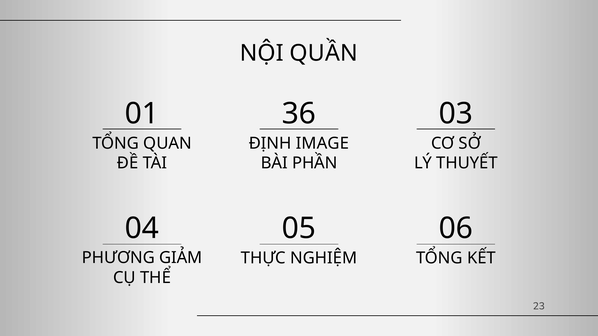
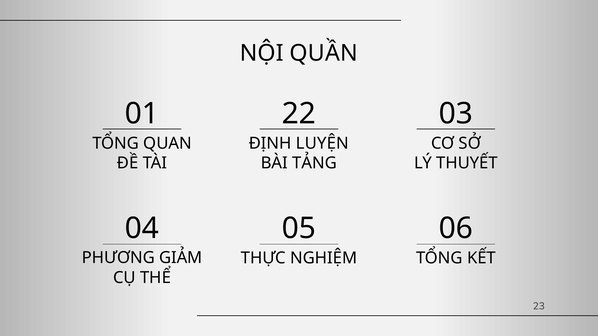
36: 36 -> 22
IMAGE: IMAGE -> LUYỆN
PHẦN: PHẦN -> TẢNG
